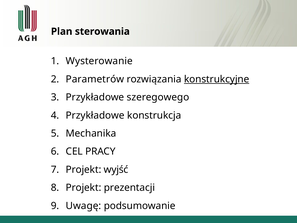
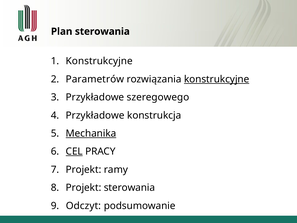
Wysterowanie at (99, 61): Wysterowanie -> Konstrukcyjne
Mechanika underline: none -> present
CEL underline: none -> present
wyjść: wyjść -> ramy
Projekt prezentacji: prezentacji -> sterowania
Uwagę: Uwagę -> Odczyt
